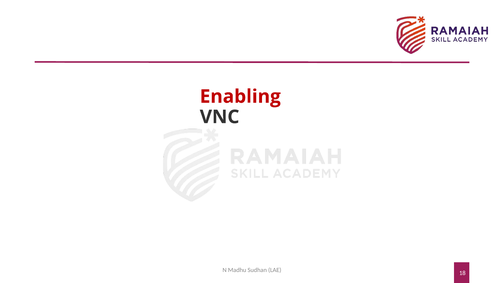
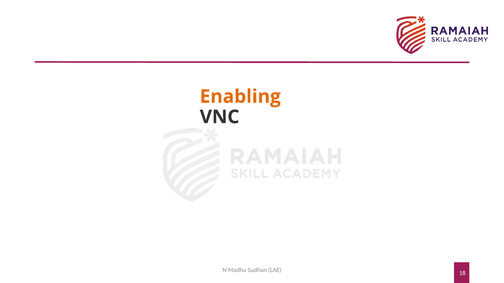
Enabling colour: red -> orange
